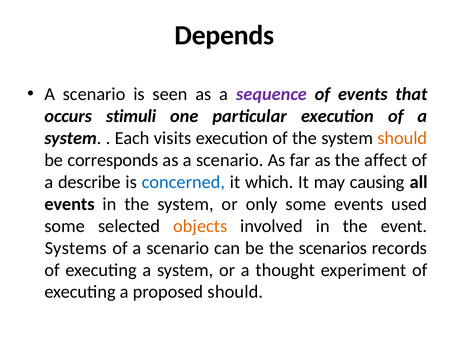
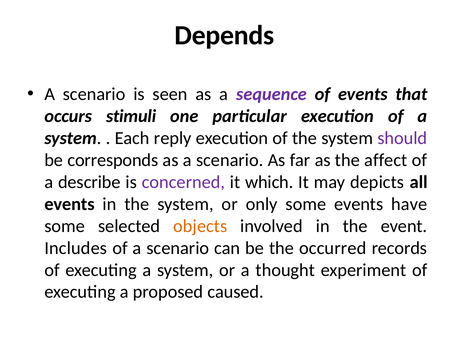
visits: visits -> reply
should at (402, 138) colour: orange -> purple
concerned colour: blue -> purple
causing: causing -> depicts
used: used -> have
Systems: Systems -> Includes
scenarios: scenarios -> occurred
proposed should: should -> caused
